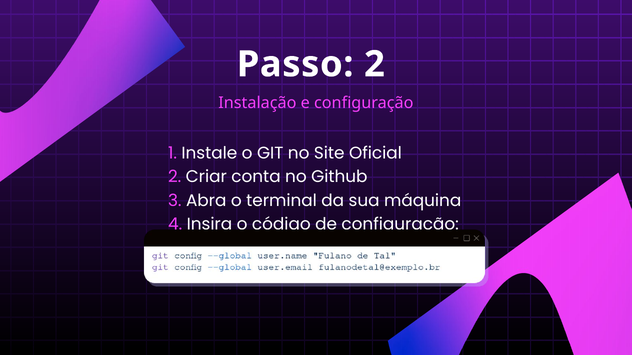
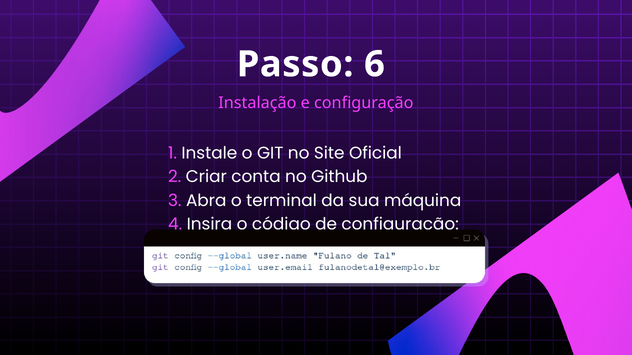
Passo 2: 2 -> 6
